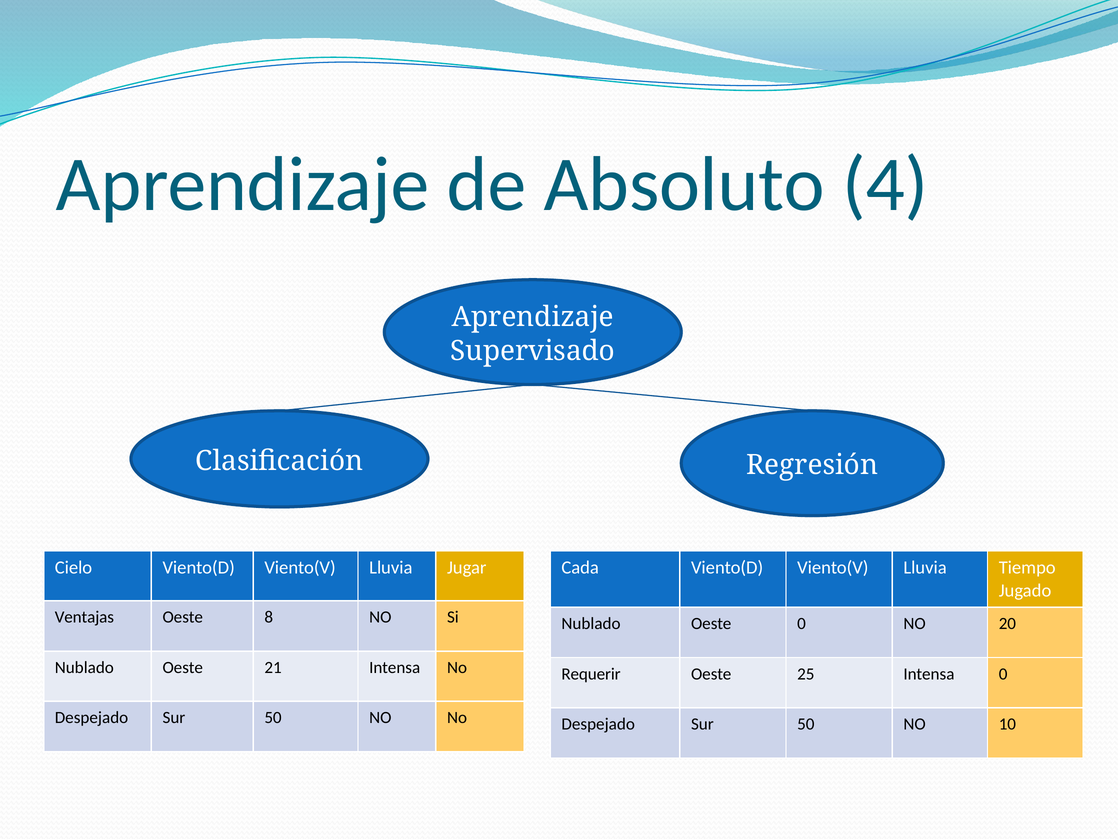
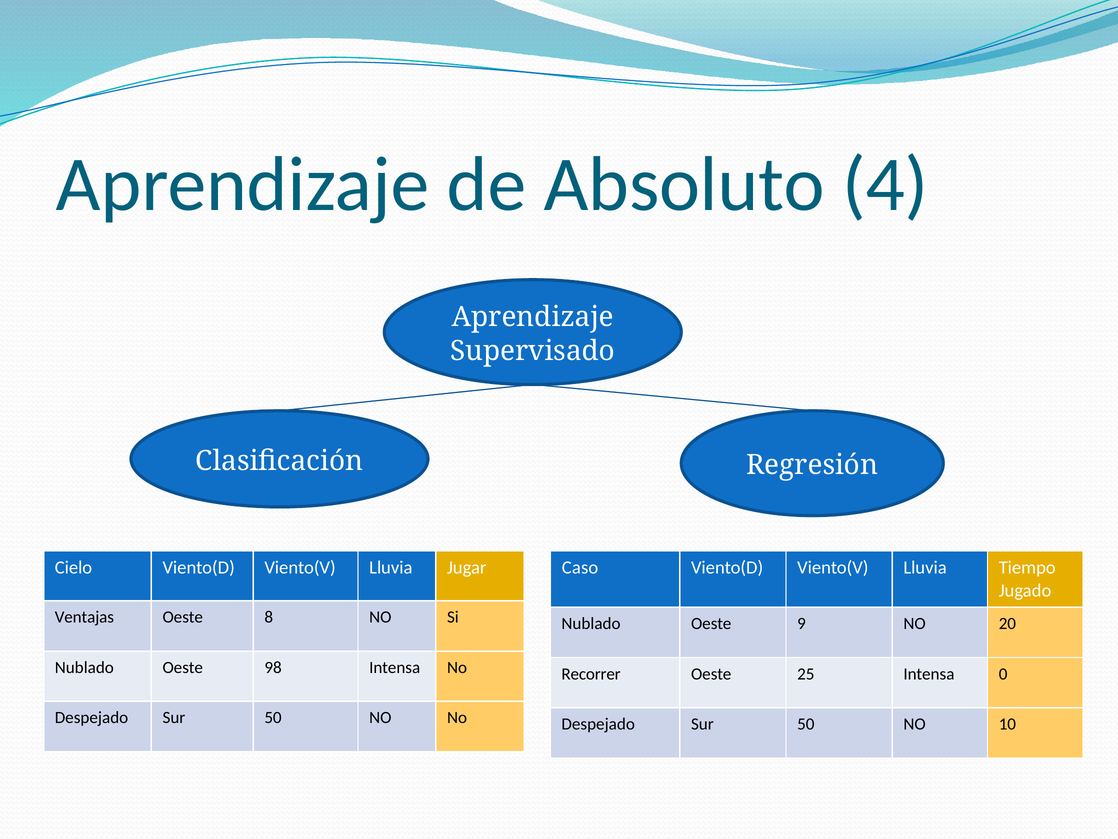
Cada: Cada -> Caso
Oeste 0: 0 -> 9
21: 21 -> 98
Requerir: Requerir -> Recorrer
